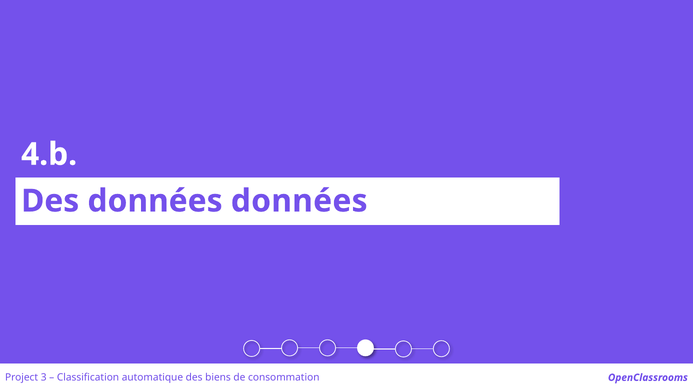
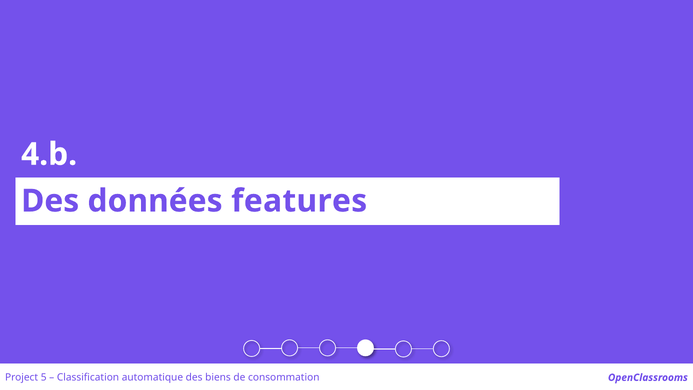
données données: données -> features
3: 3 -> 5
